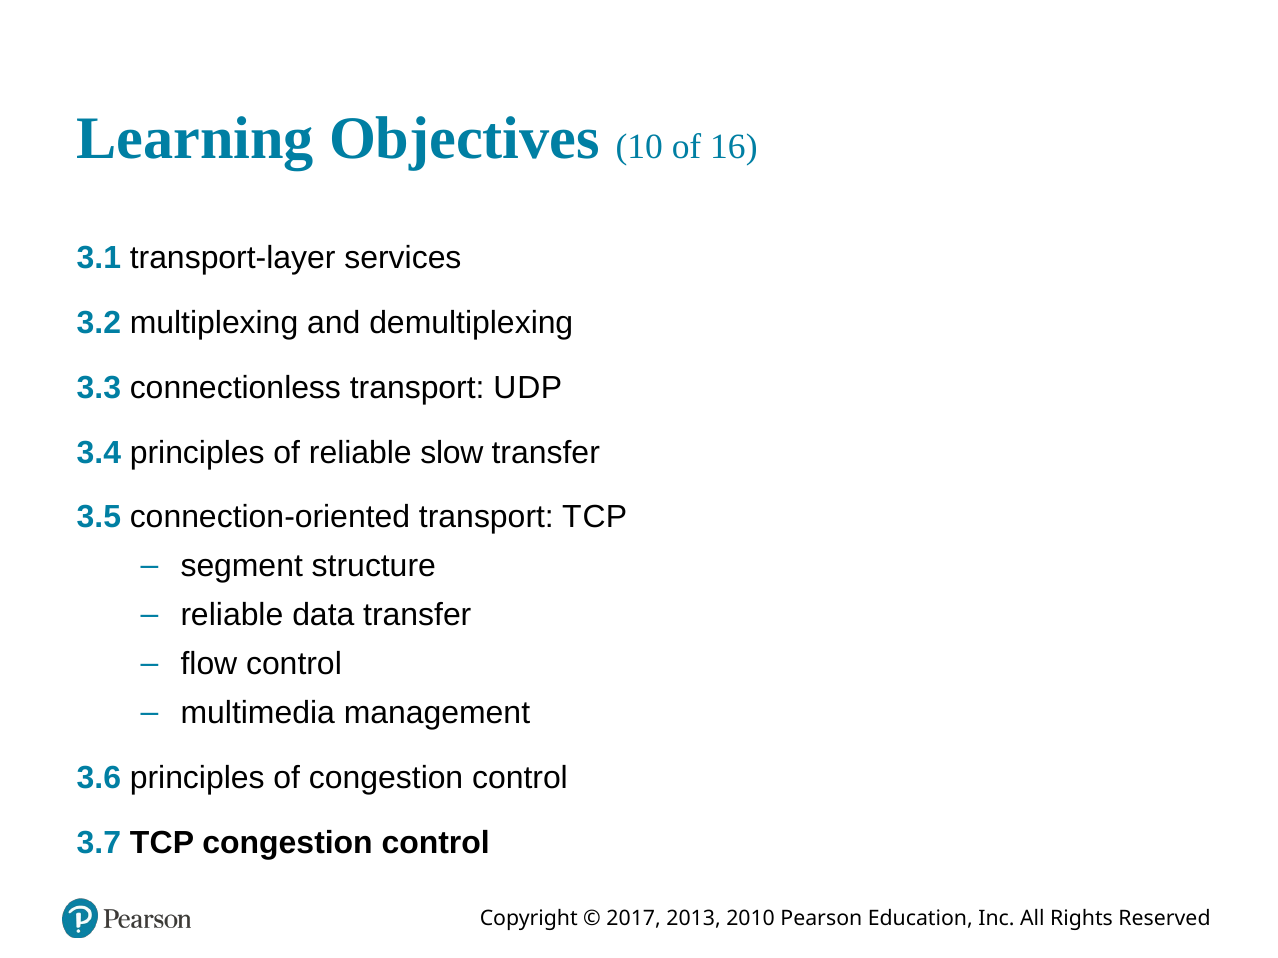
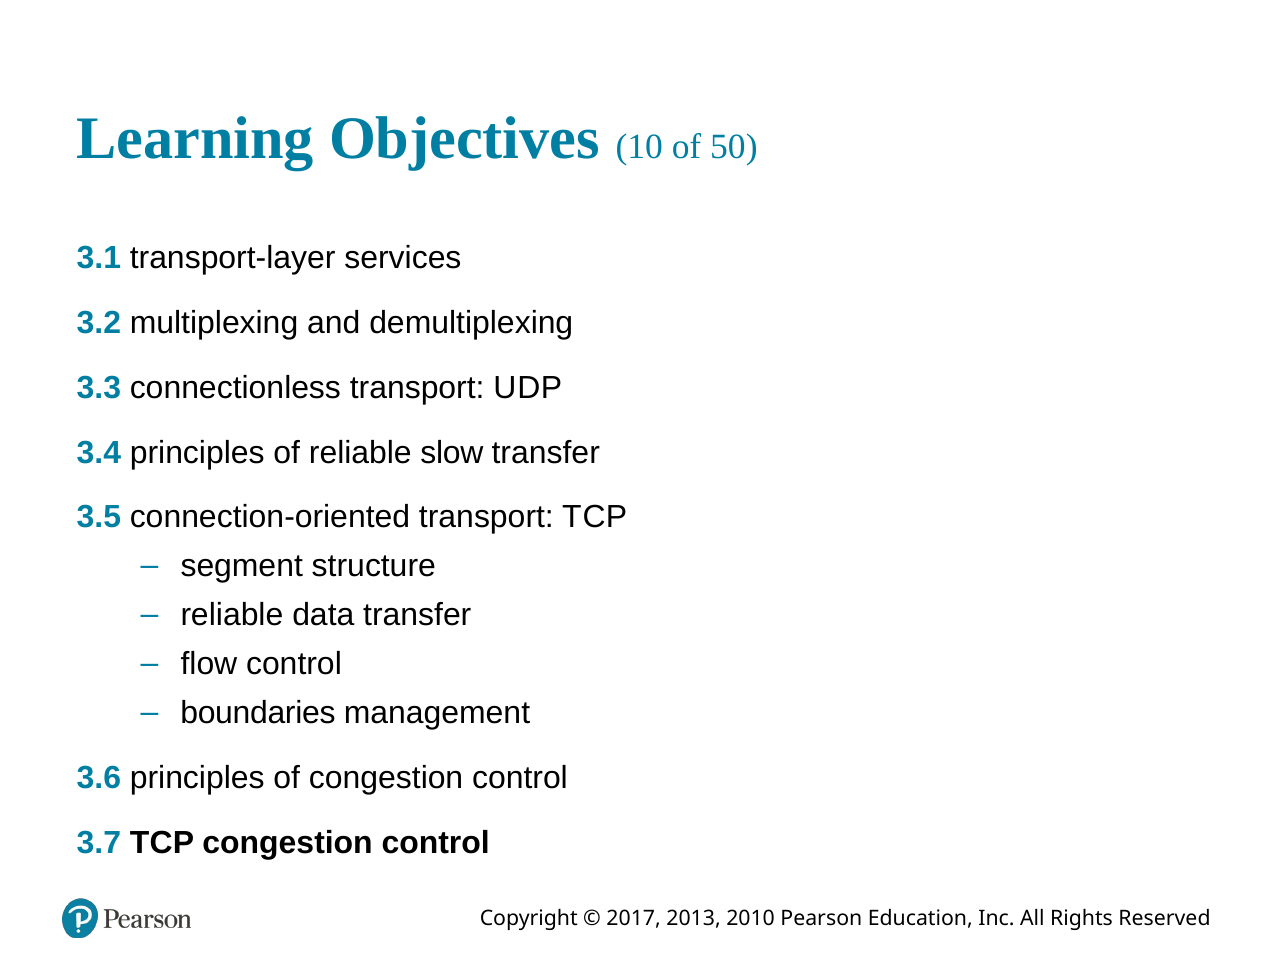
16: 16 -> 50
multimedia: multimedia -> boundaries
